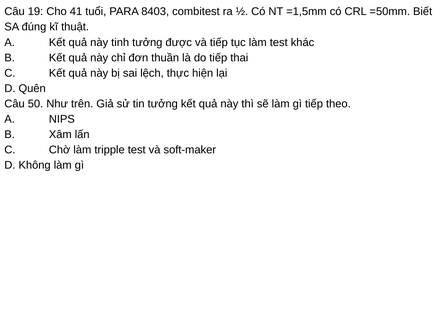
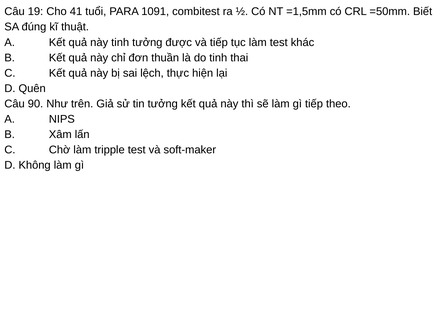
8403: 8403 -> 1091
do tiếp: tiếp -> tinh
50: 50 -> 90
